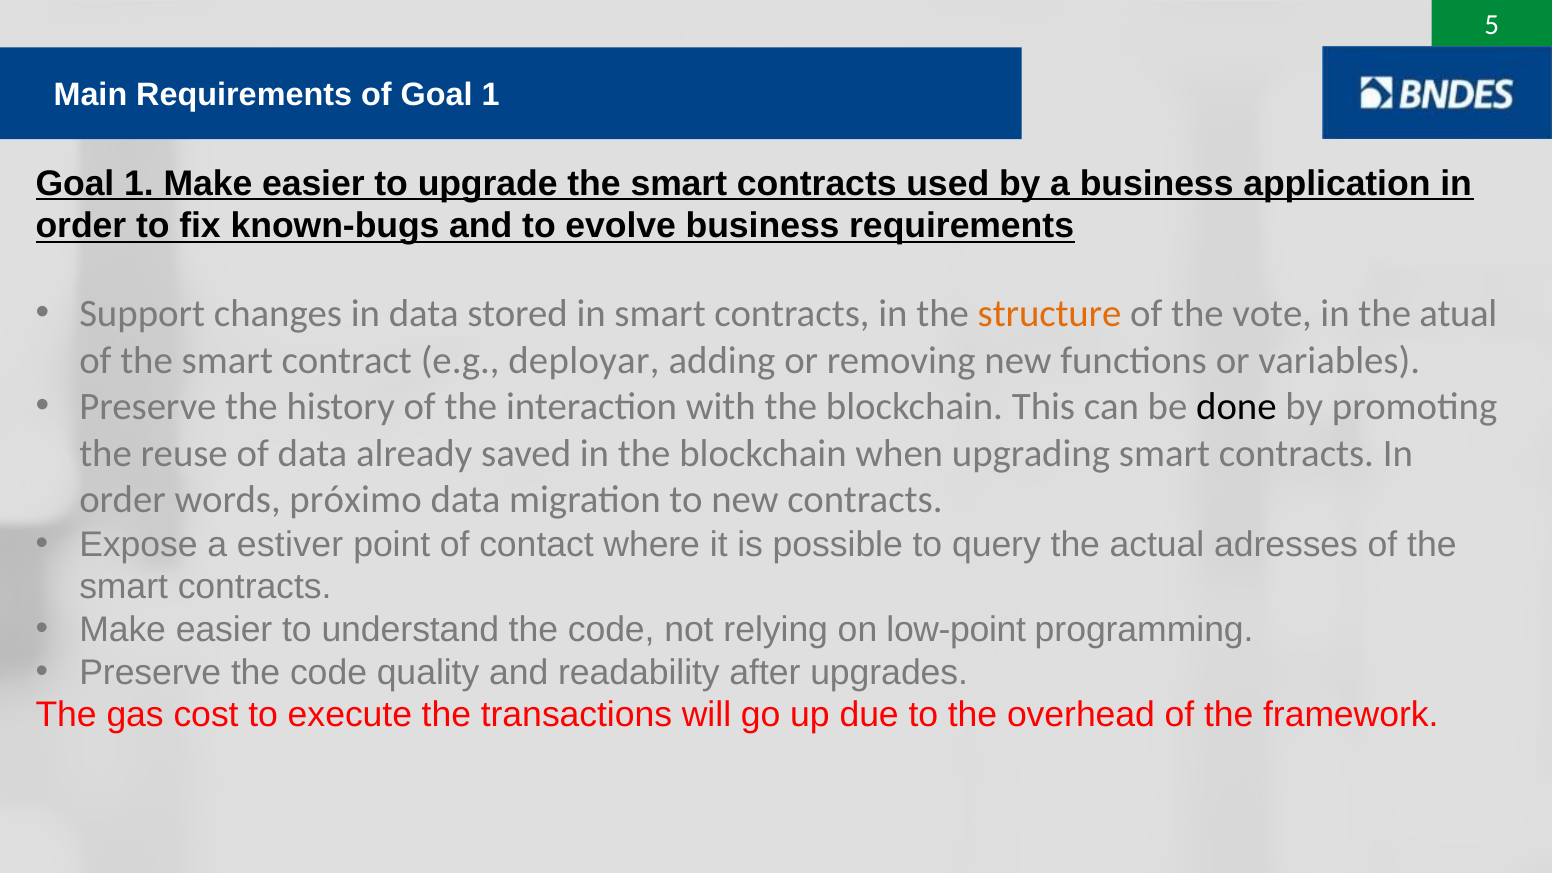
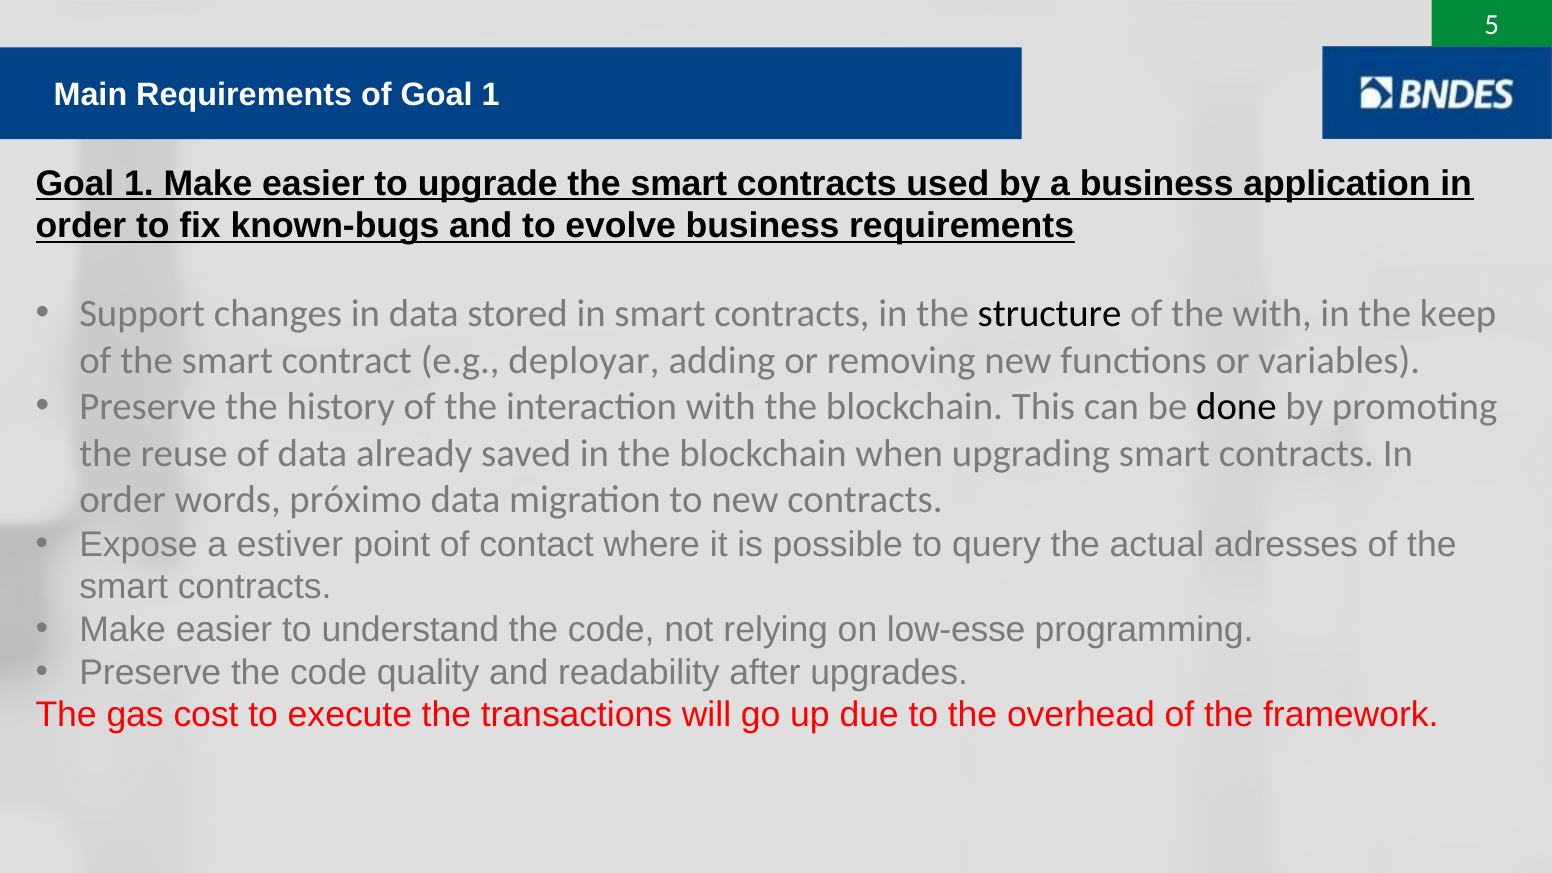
structure colour: orange -> black
the vote: vote -> with
atual: atual -> keep
low-point: low-point -> low-esse
